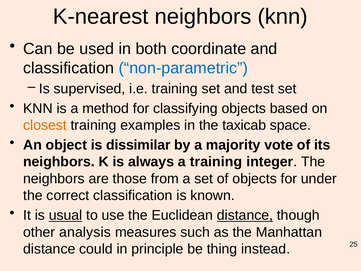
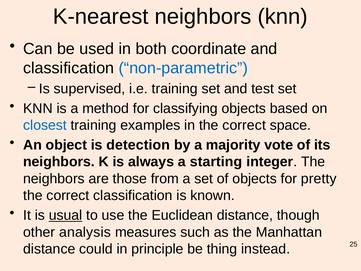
closest colour: orange -> blue
in the taxicab: taxicab -> correct
dissimilar: dissimilar -> detection
a training: training -> starting
under: under -> pretty
distance at (245, 215) underline: present -> none
